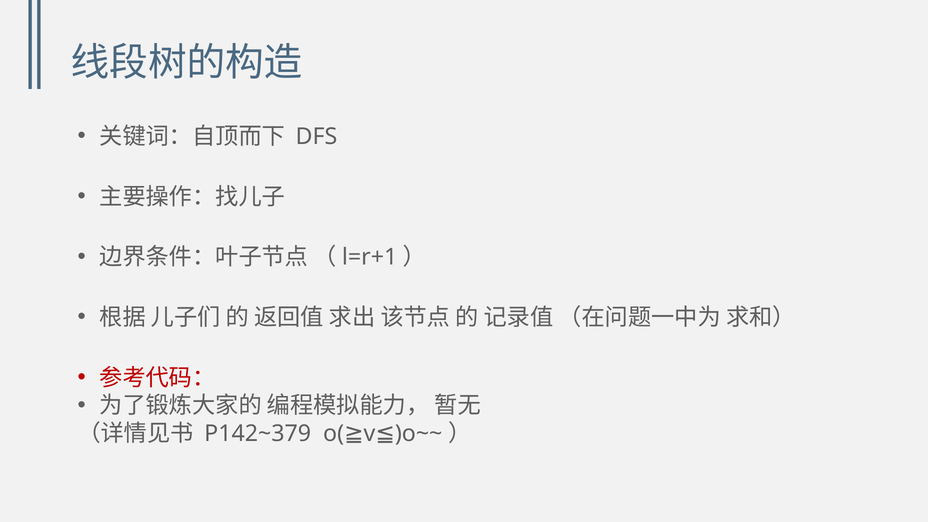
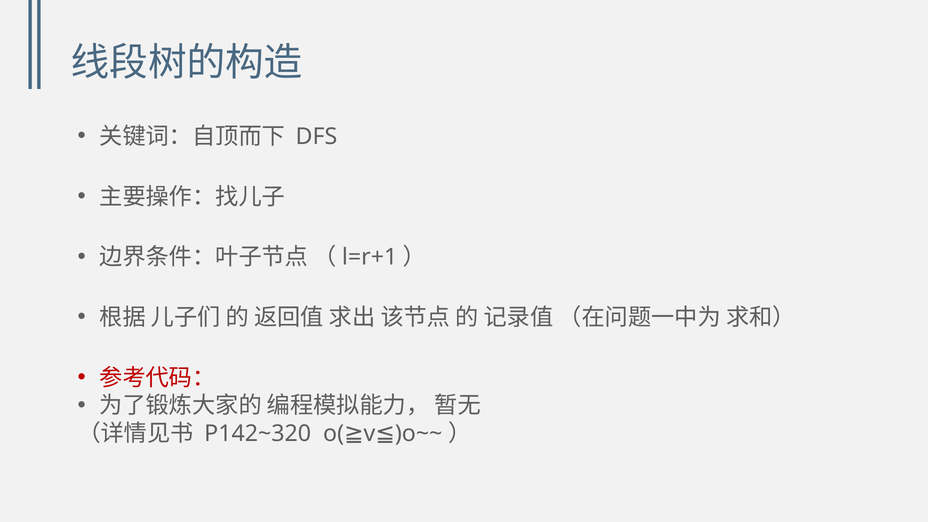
P142~379: P142~379 -> P142~320
